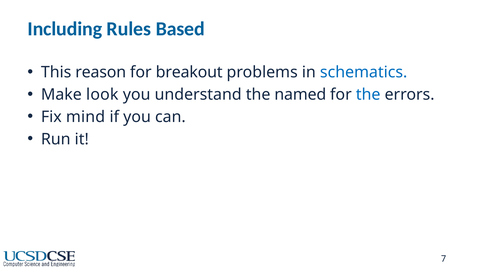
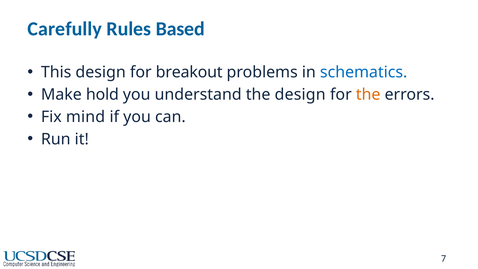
Including: Including -> Carefully
This reason: reason -> design
look: look -> hold
the named: named -> design
the at (368, 95) colour: blue -> orange
